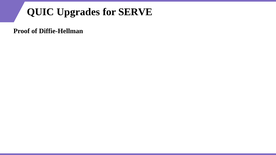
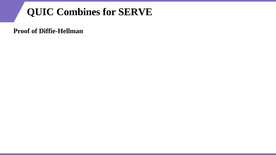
Upgrades: Upgrades -> Combines
